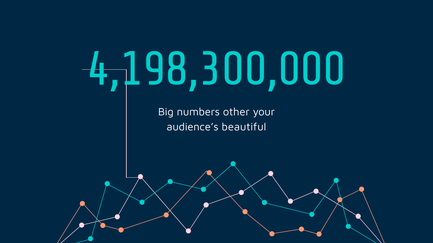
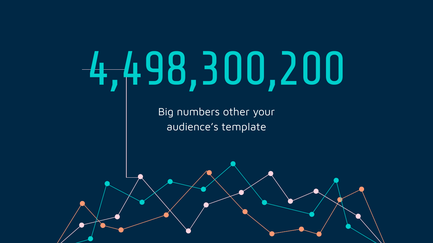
4,198,300,000: 4,198,300,000 -> 4,498,300,200
beautiful: beautiful -> template
